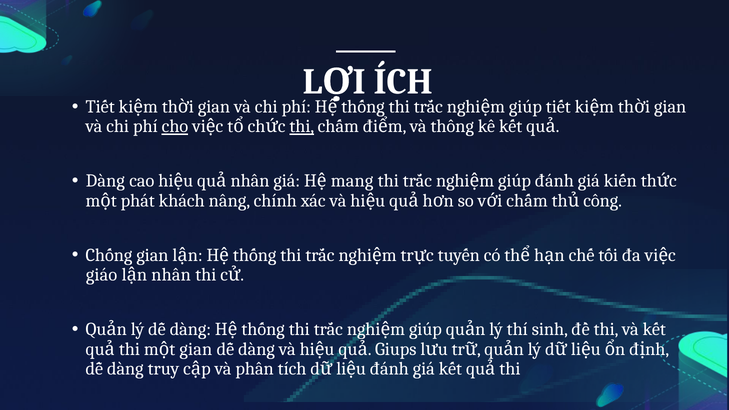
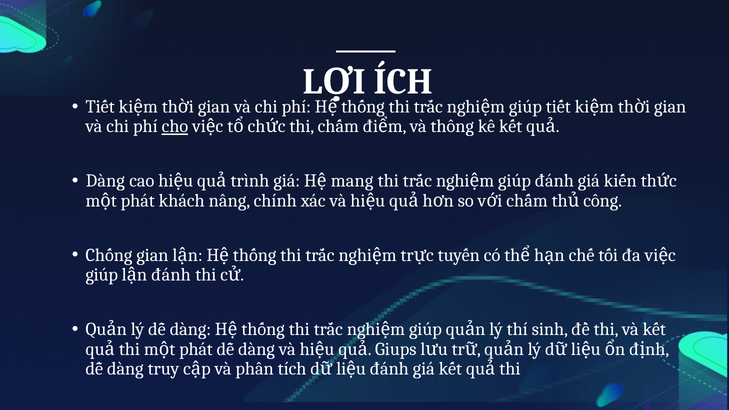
thi at (302, 126) underline: present -> none
nhân at (250, 181): nhân -> trình
giáo at (102, 275): giáo -> giúp
nhân at (171, 275): nhân -> đánh
gian at (196, 349): gian -> phát
